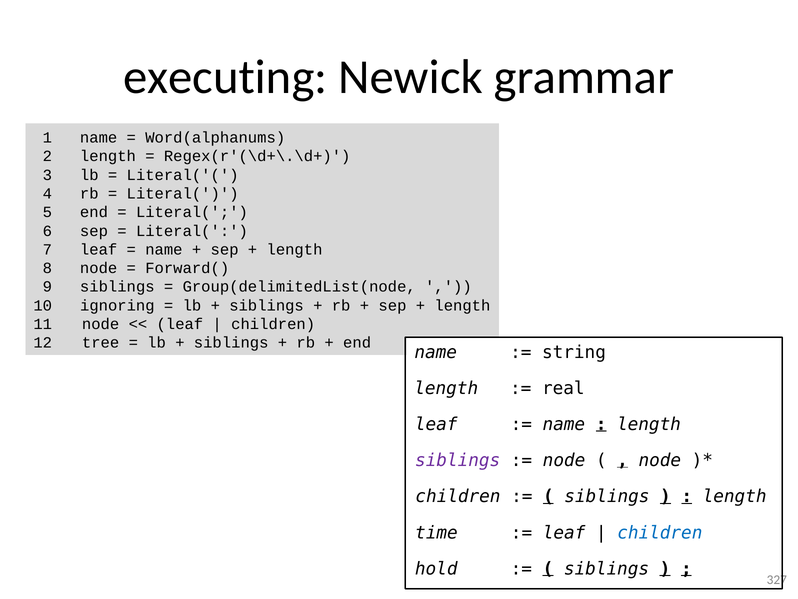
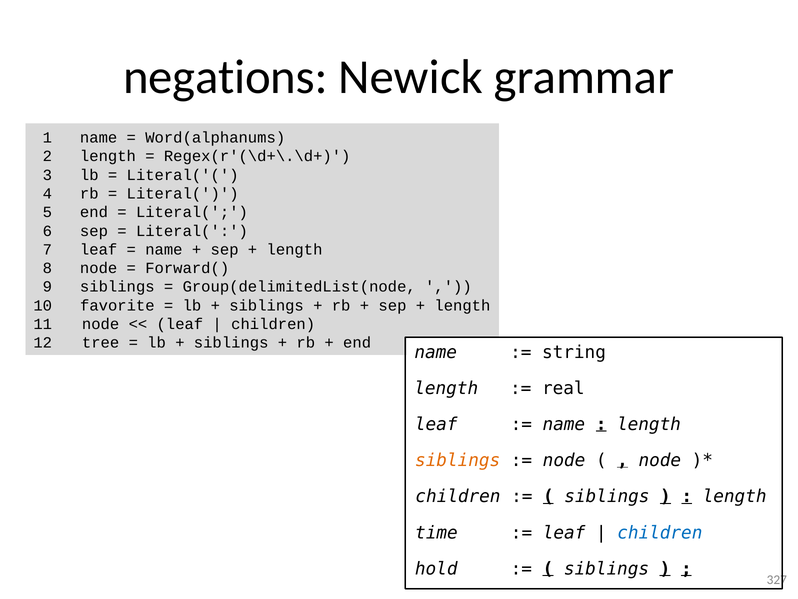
executing: executing -> negations
ignoring: ignoring -> favorite
siblings at (458, 460) colour: purple -> orange
